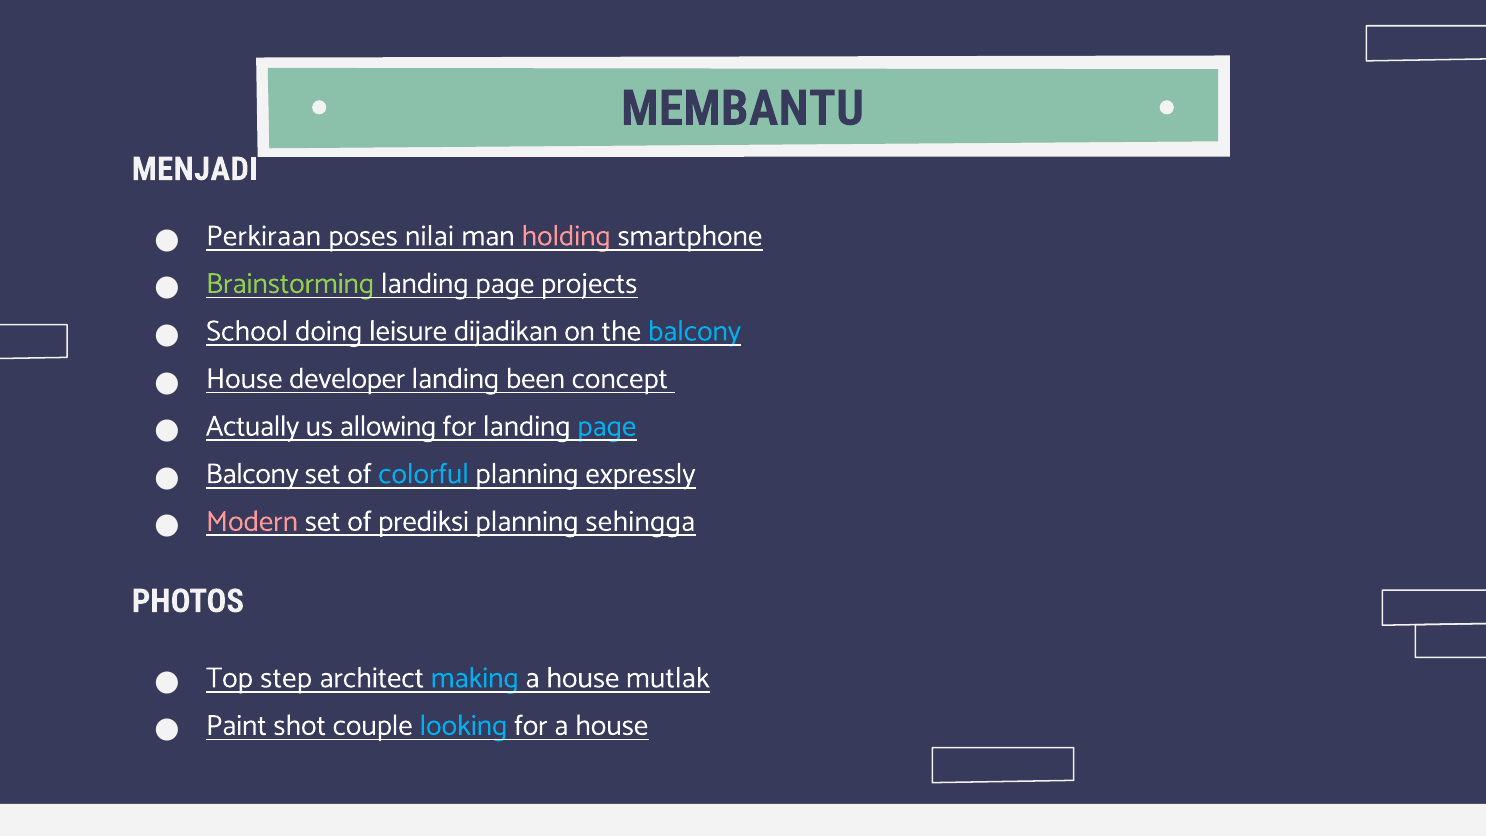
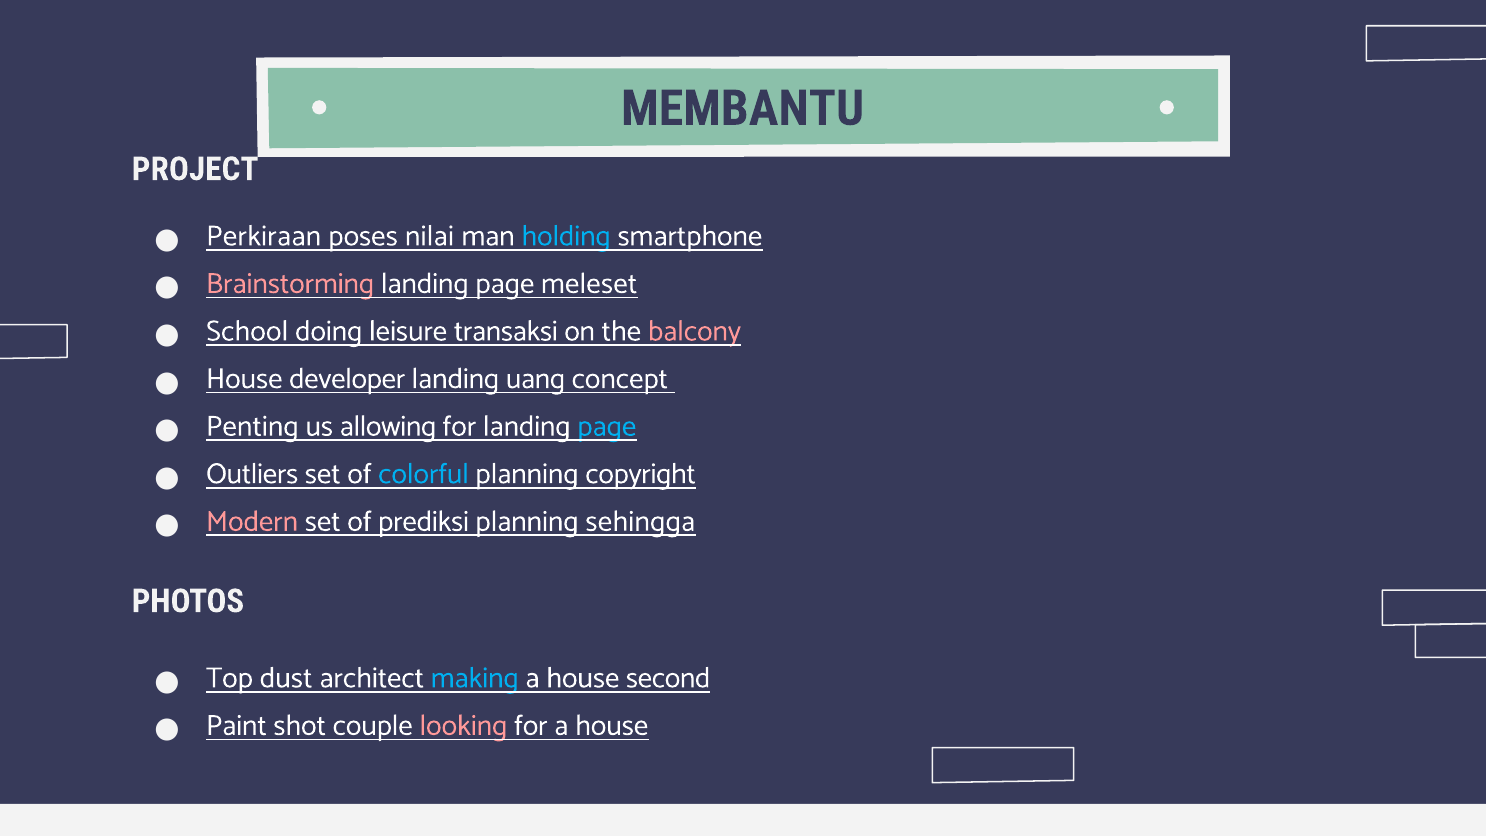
MENJADI: MENJADI -> PROJECT
holding colour: pink -> light blue
Brainstorming colour: light green -> pink
projects: projects -> meleset
dijadikan: dijadikan -> transaksi
balcony at (694, 331) colour: light blue -> pink
been: been -> uang
Actually: Actually -> Penting
Balcony at (252, 474): Balcony -> Outliers
expressly: expressly -> copyright
step: step -> dust
mutlak: mutlak -> second
looking colour: light blue -> pink
